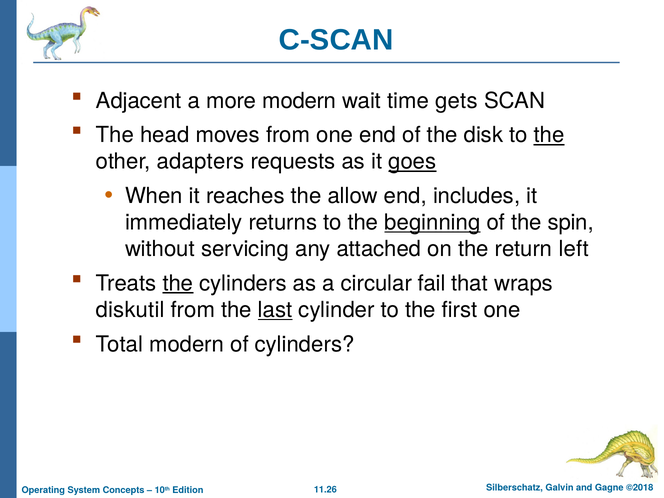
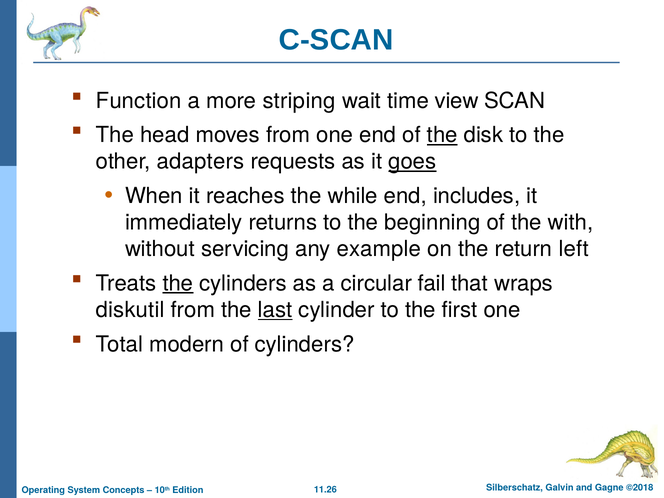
Adjacent: Adjacent -> Function
more modern: modern -> striping
gets: gets -> view
the at (442, 135) underline: none -> present
the at (549, 135) underline: present -> none
allow: allow -> while
beginning underline: present -> none
spin: spin -> with
attached: attached -> example
